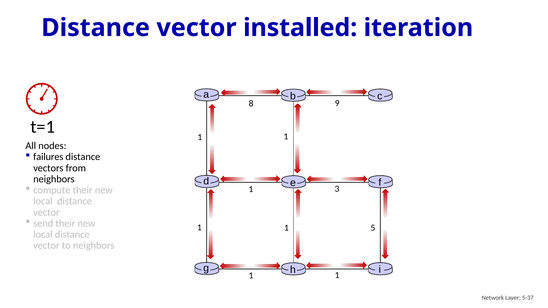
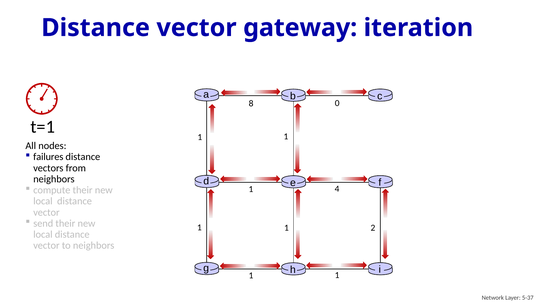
installed: installed -> gateway
9: 9 -> 0
3: 3 -> 4
5: 5 -> 2
